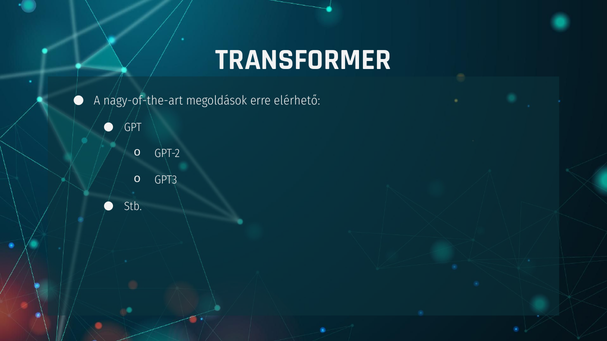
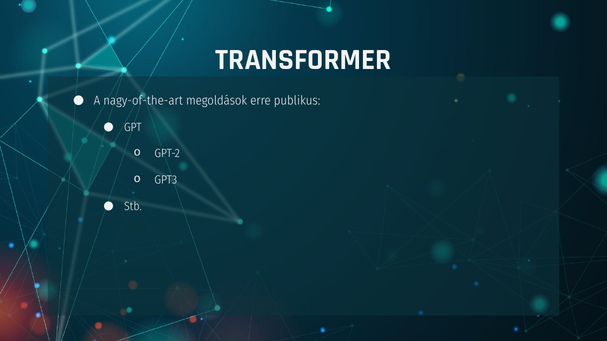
elérhető: elérhető -> publikus
